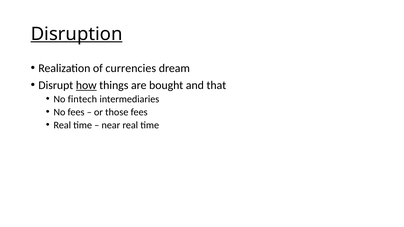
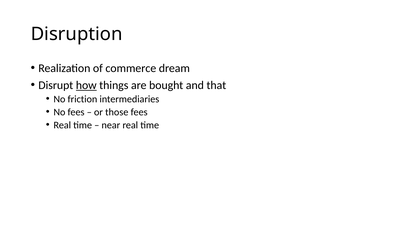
Disruption underline: present -> none
currencies: currencies -> commerce
fintech: fintech -> friction
